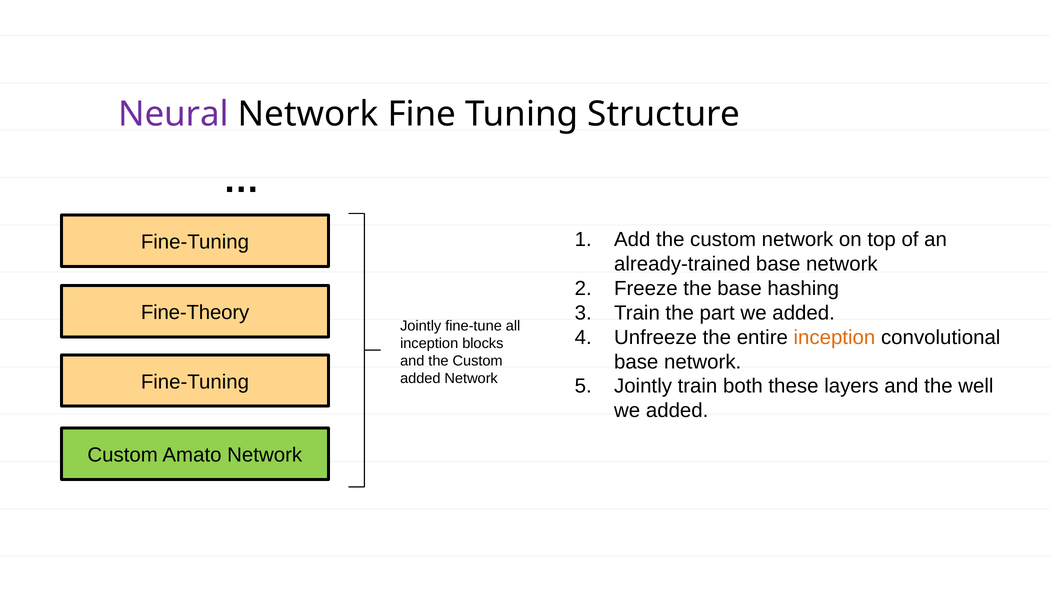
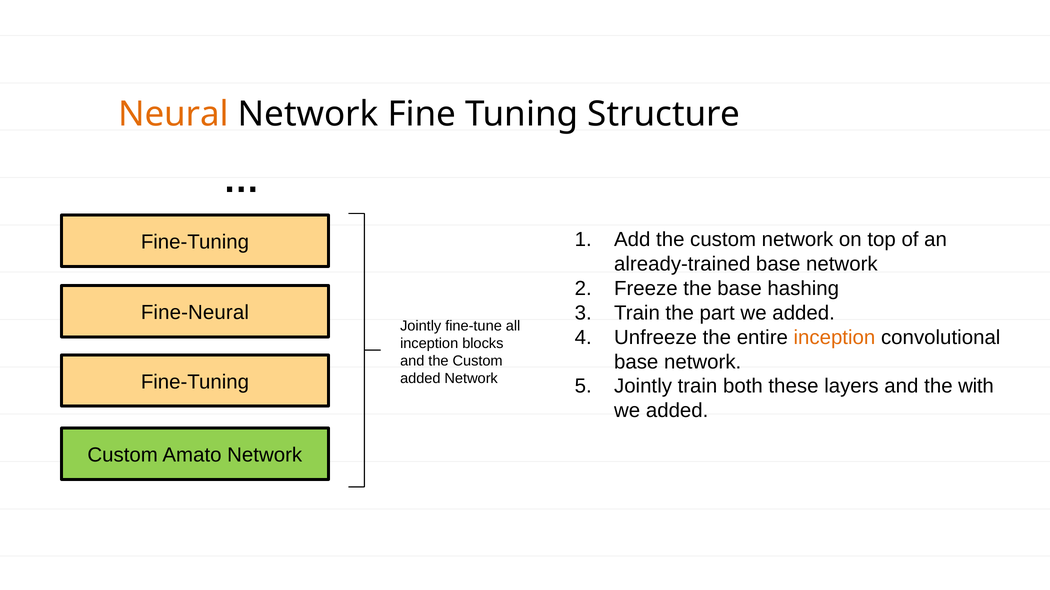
Neural colour: purple -> orange
Fine-Theory: Fine-Theory -> Fine-Neural
well: well -> with
